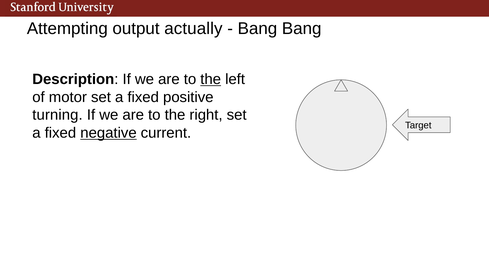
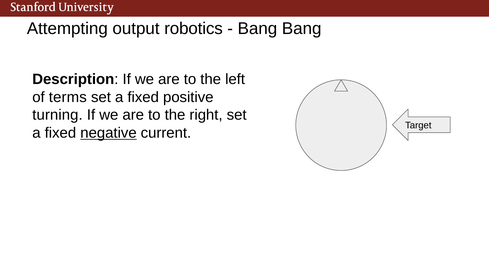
actually: actually -> robotics
the at (211, 79) underline: present -> none
motor: motor -> terms
